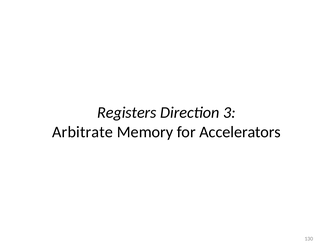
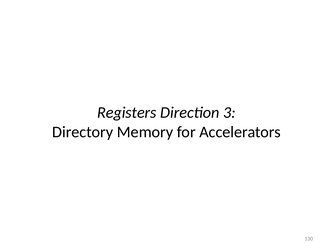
Arbitrate: Arbitrate -> Directory
